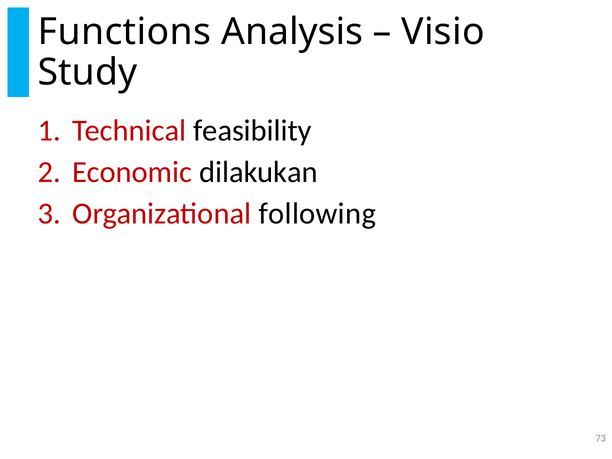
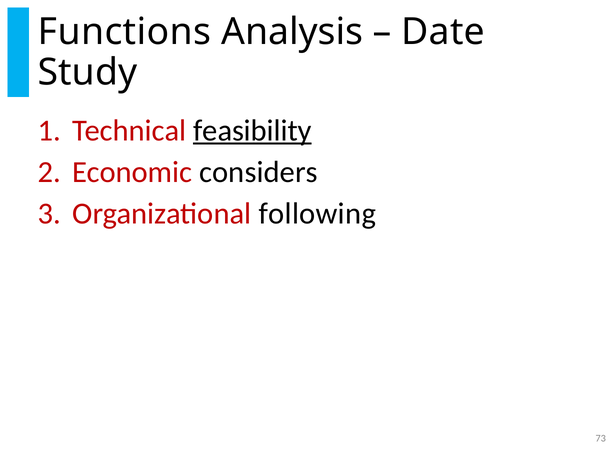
Visio: Visio -> Date
feasibility underline: none -> present
dilakukan: dilakukan -> considers
